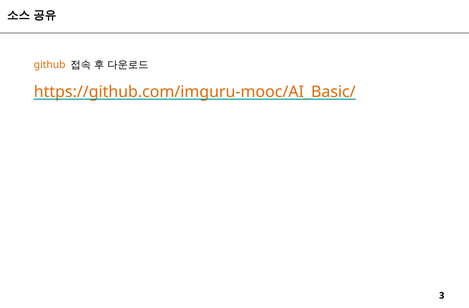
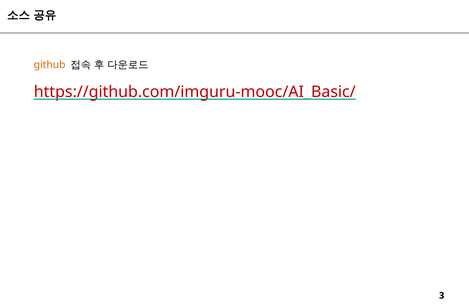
https://github.com/imguru-mooc/AI_Basic/ colour: orange -> red
